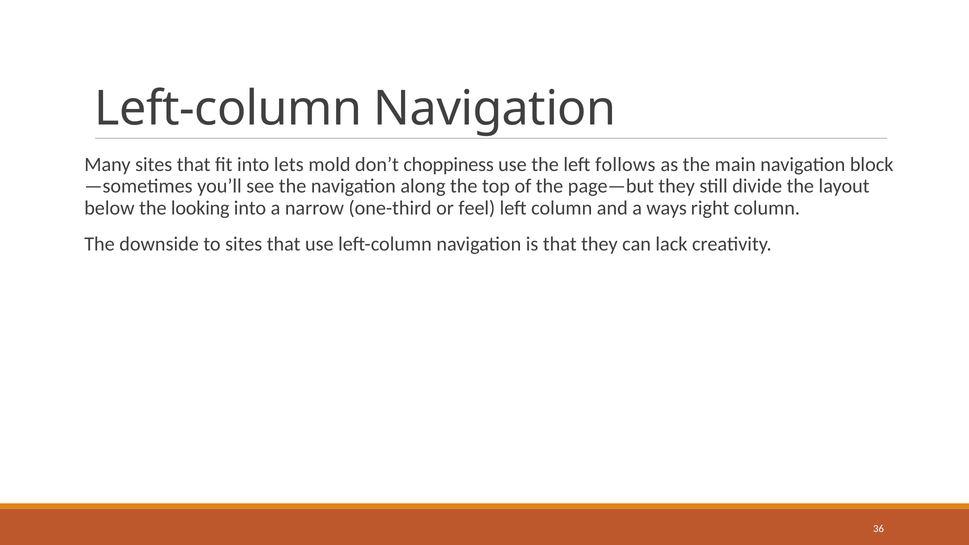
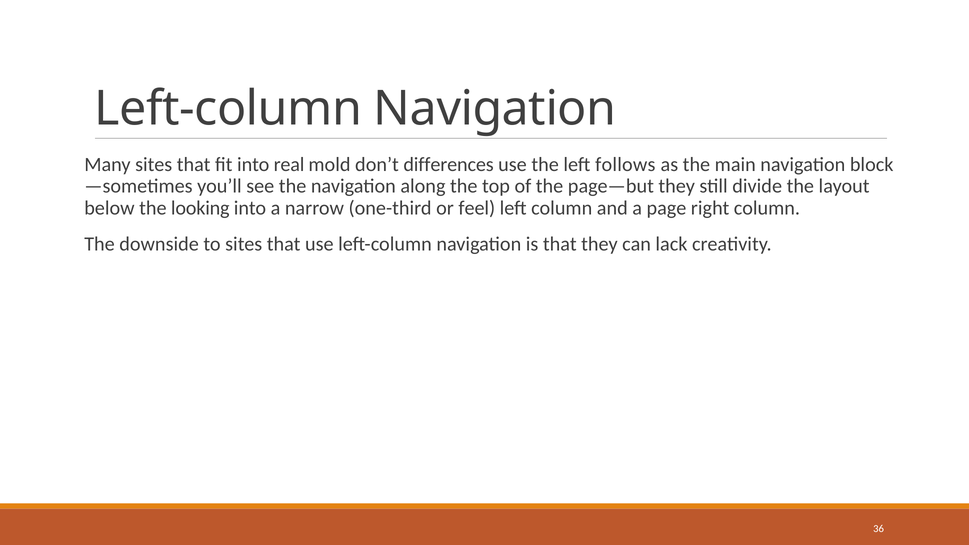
lets: lets -> real
choppiness: choppiness -> differences
ways: ways -> page
